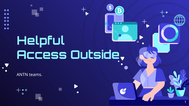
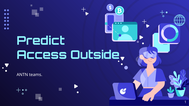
Helpful: Helpful -> Predict
